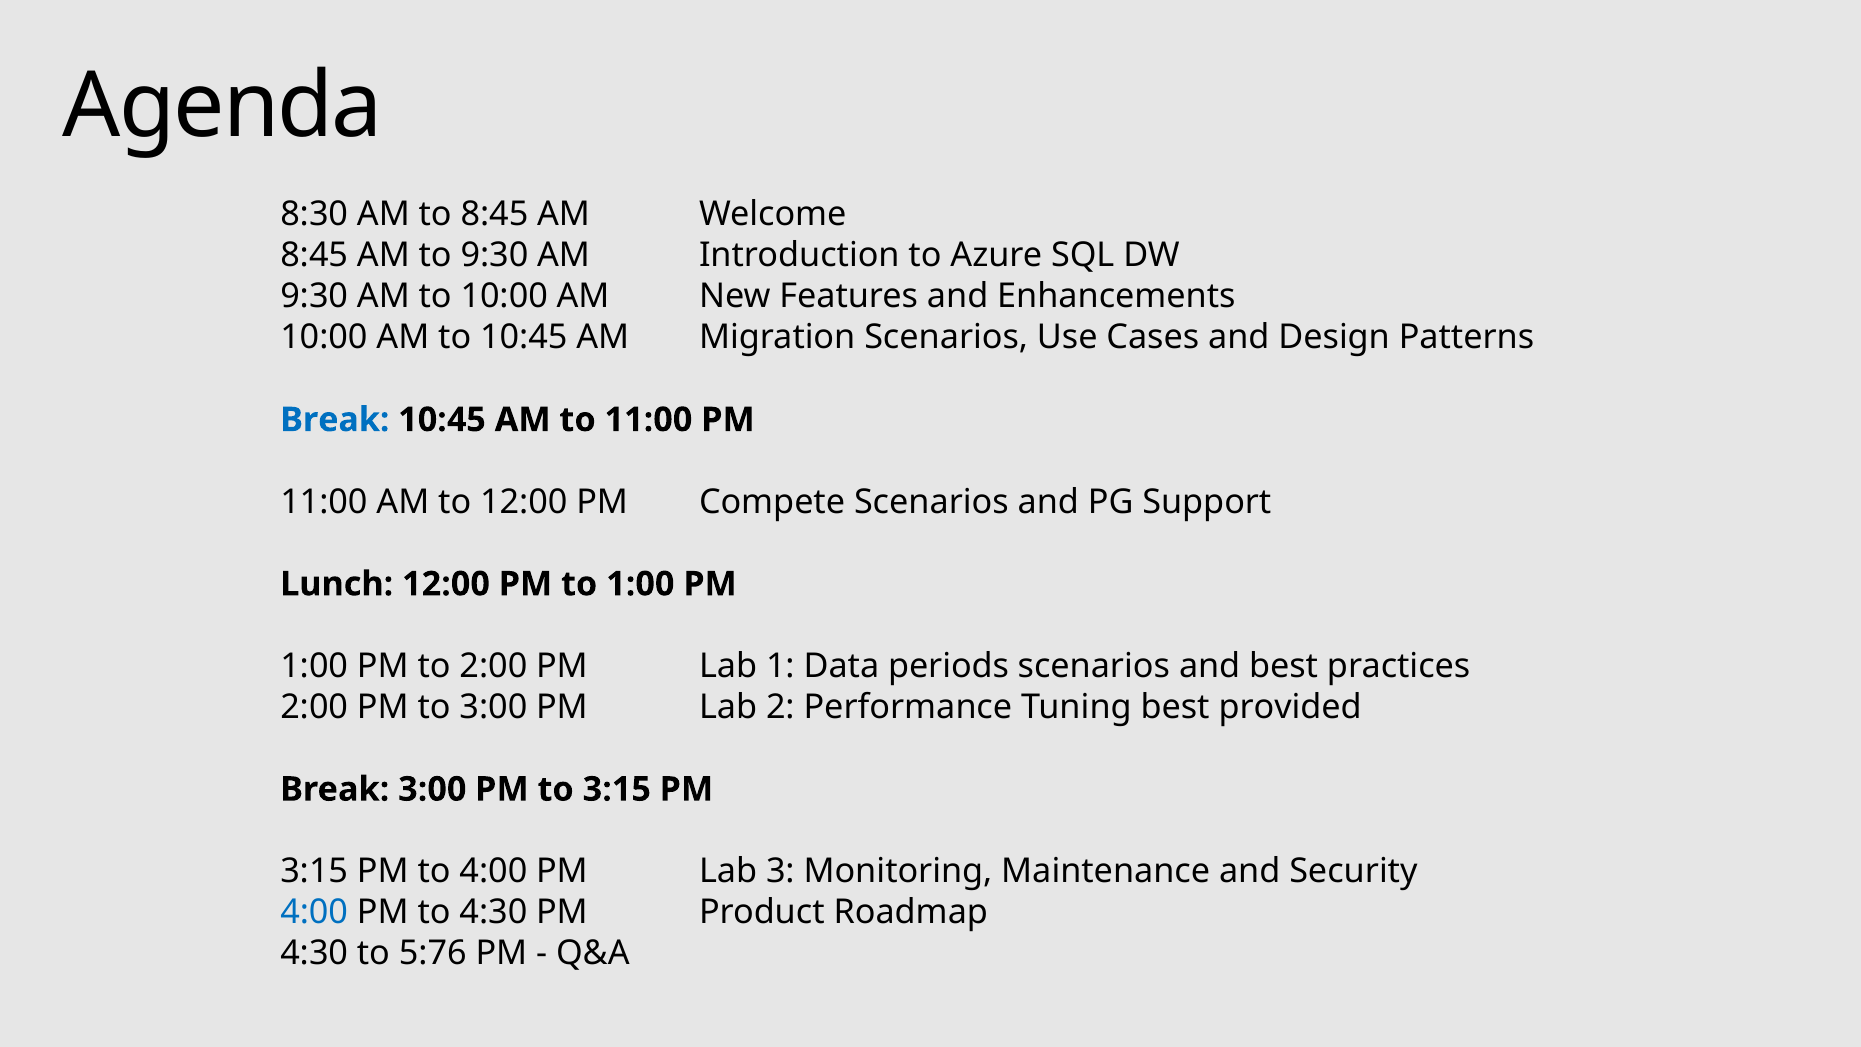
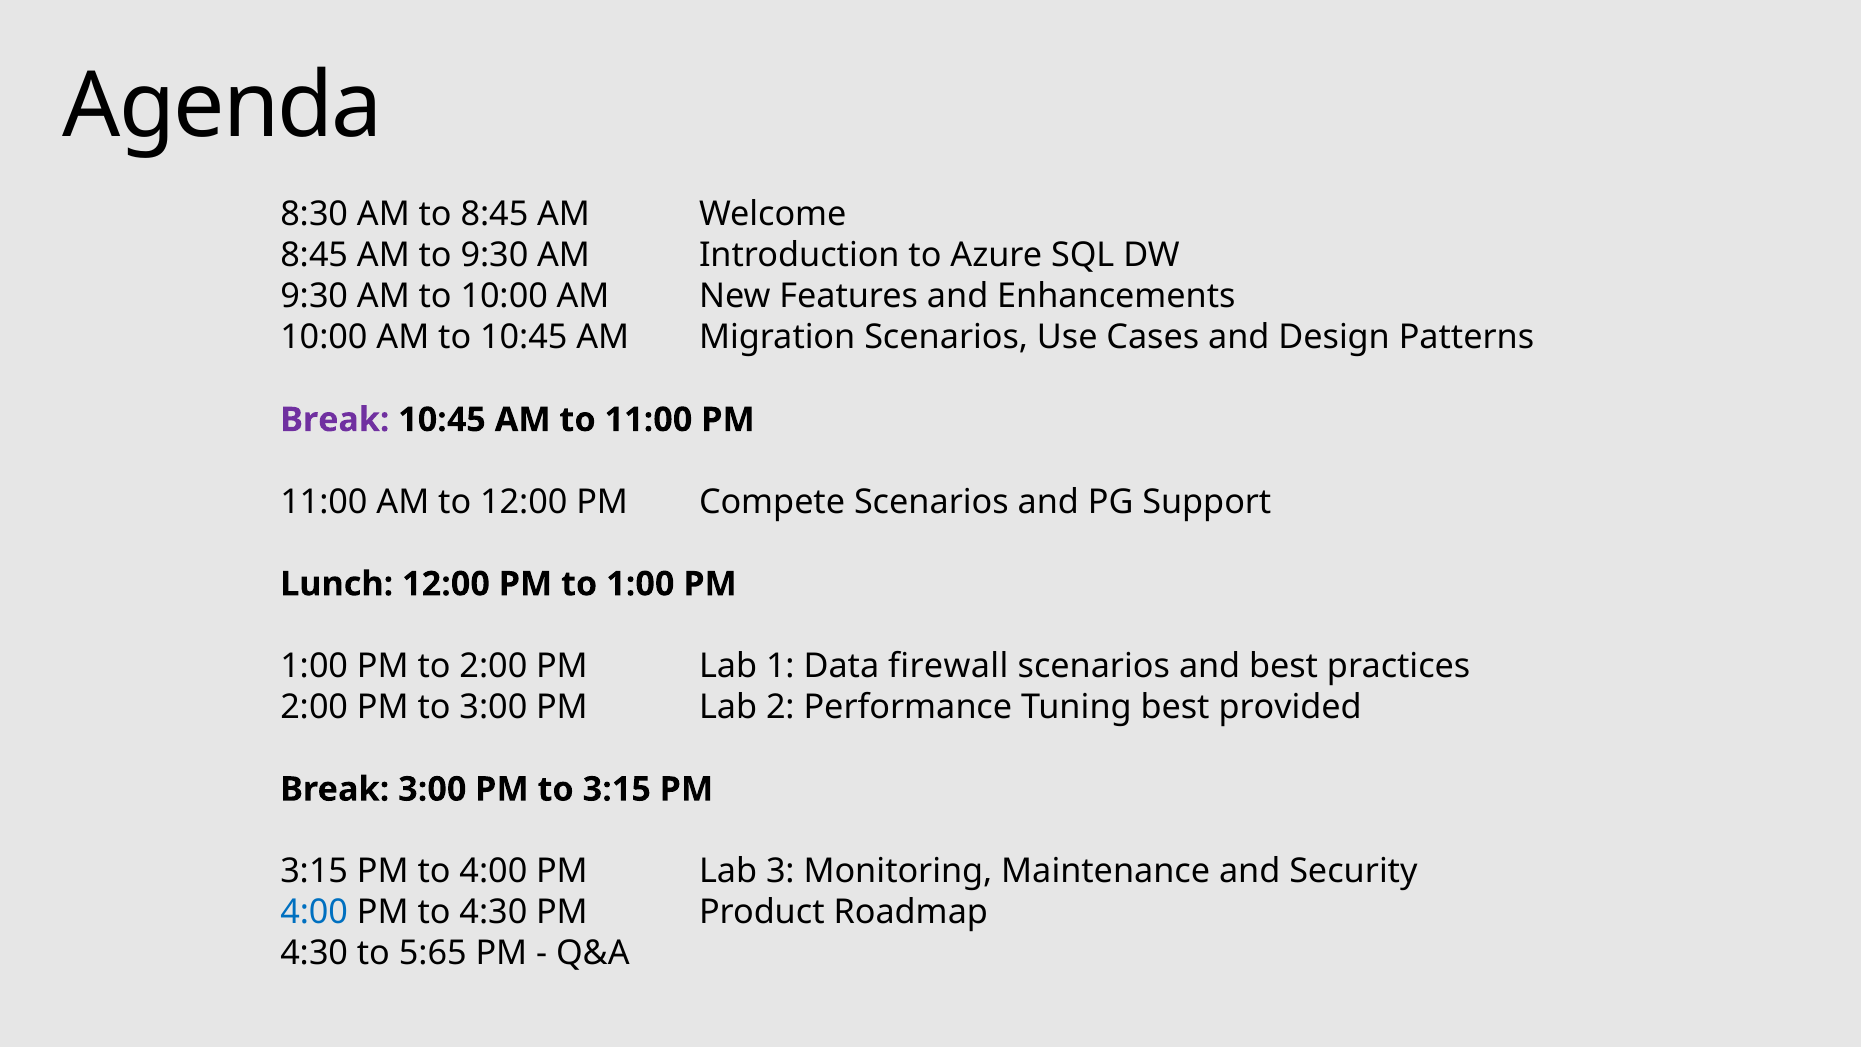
Break at (335, 420) colour: blue -> purple
periods: periods -> firewall
5:76: 5:76 -> 5:65
